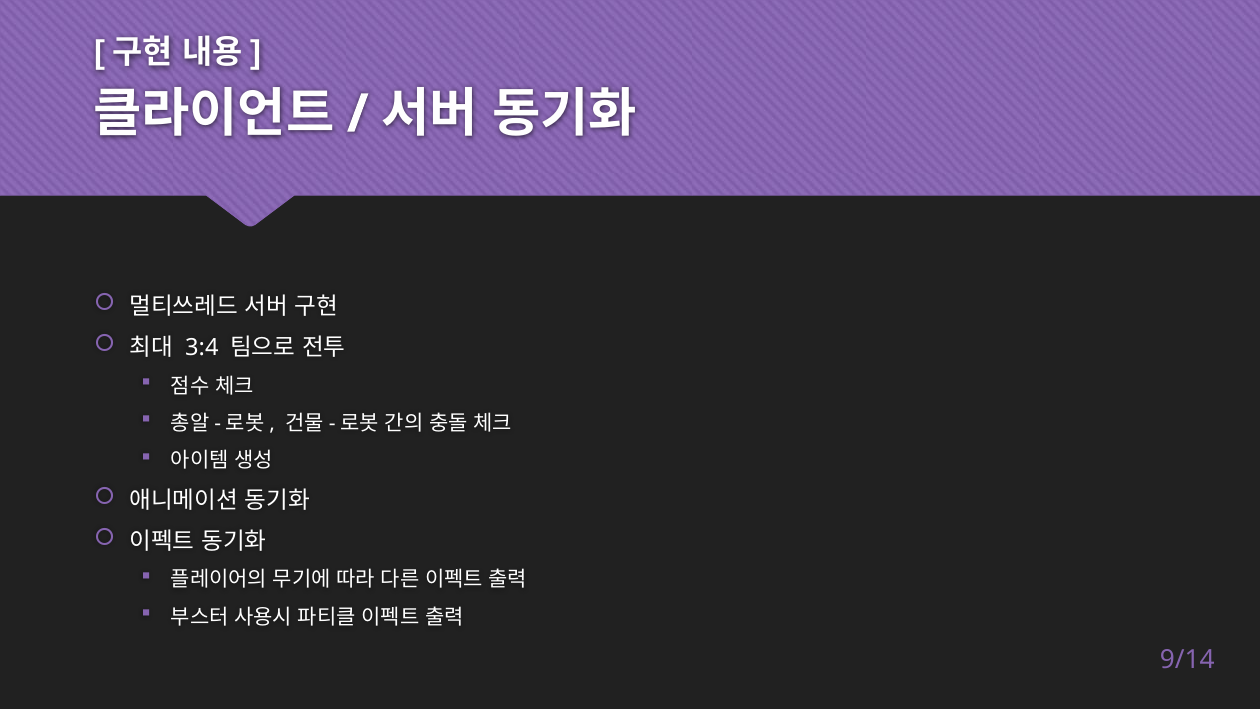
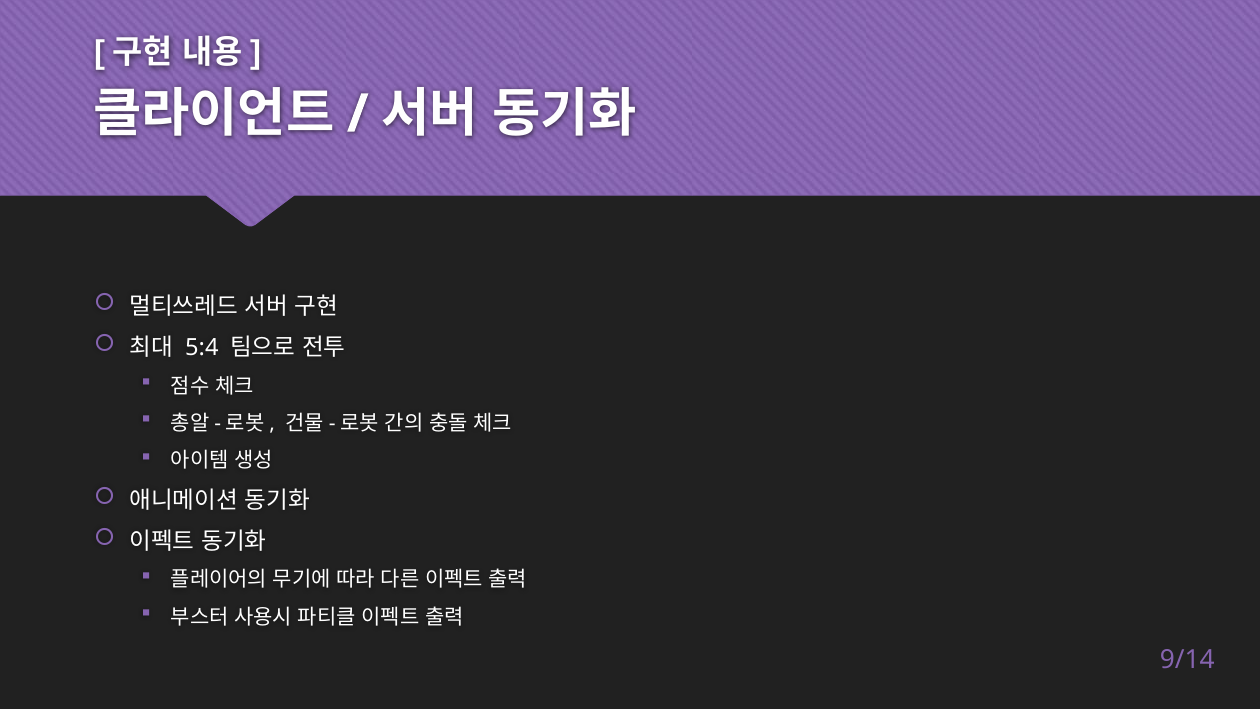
3:4: 3:4 -> 5:4
